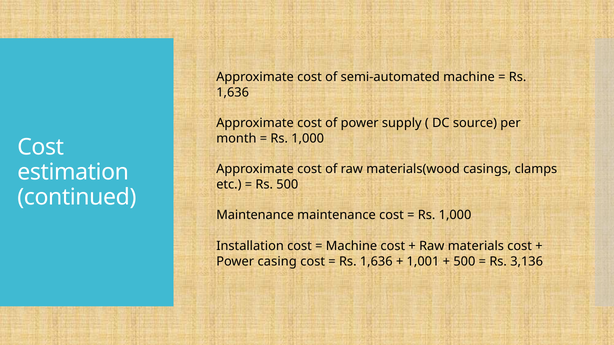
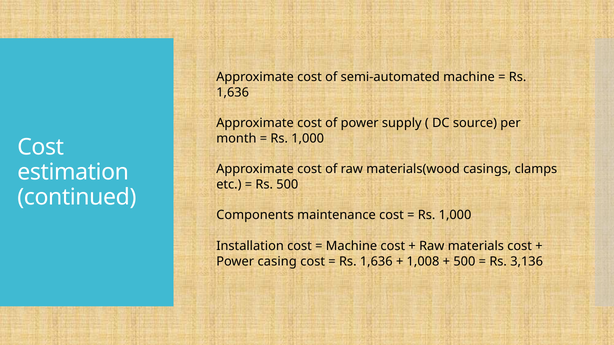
Maintenance at (255, 216): Maintenance -> Components
1,001: 1,001 -> 1,008
